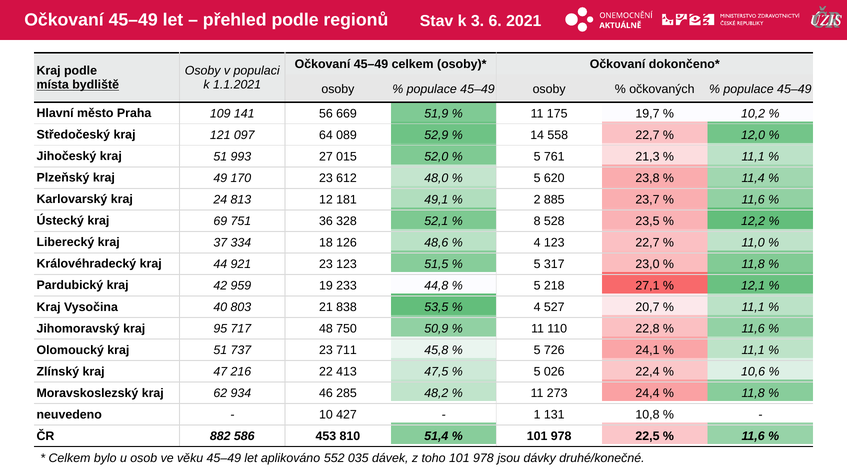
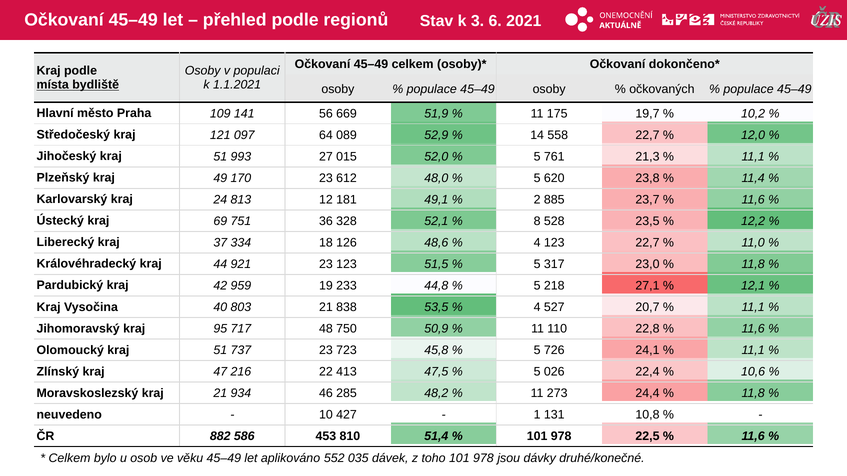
711: 711 -> 723
kraj 62: 62 -> 21
